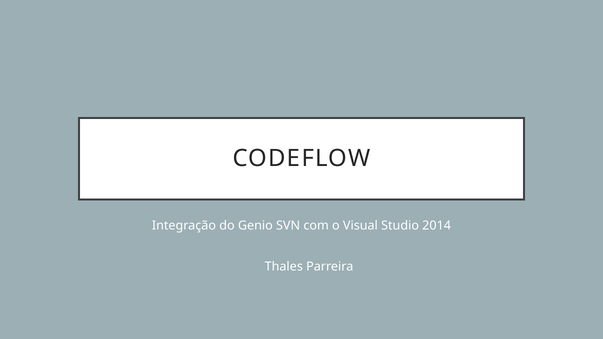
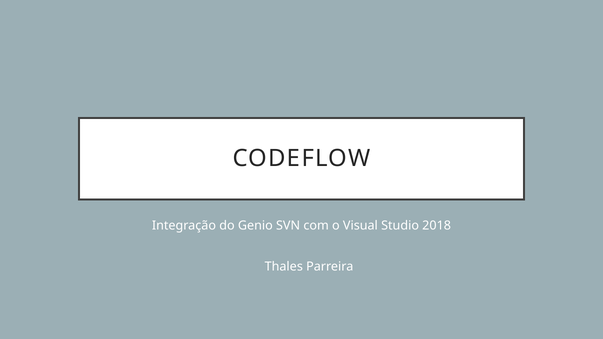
2014: 2014 -> 2018
